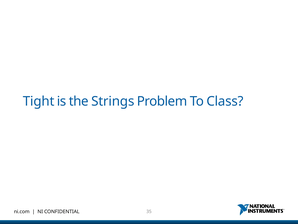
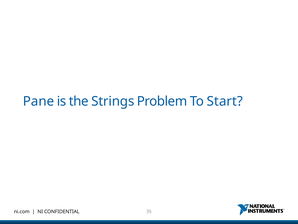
Tight: Tight -> Pane
Class: Class -> Start
